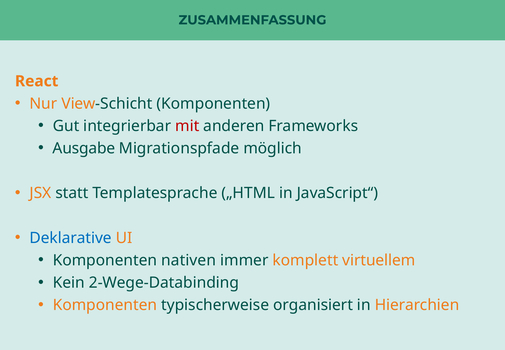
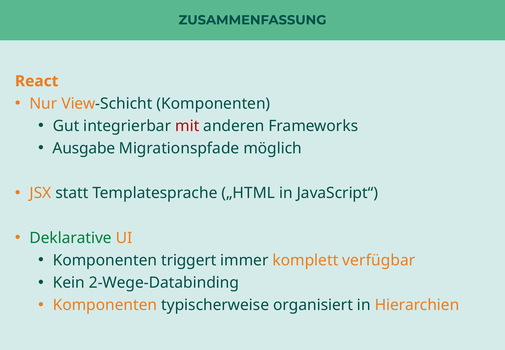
Deklarative colour: blue -> green
nativen: nativen -> triggert
virtuellem: virtuellem -> verfügbar
